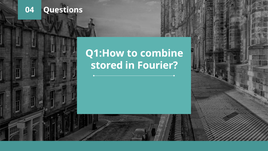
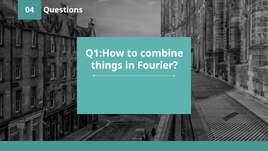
stored: stored -> things
